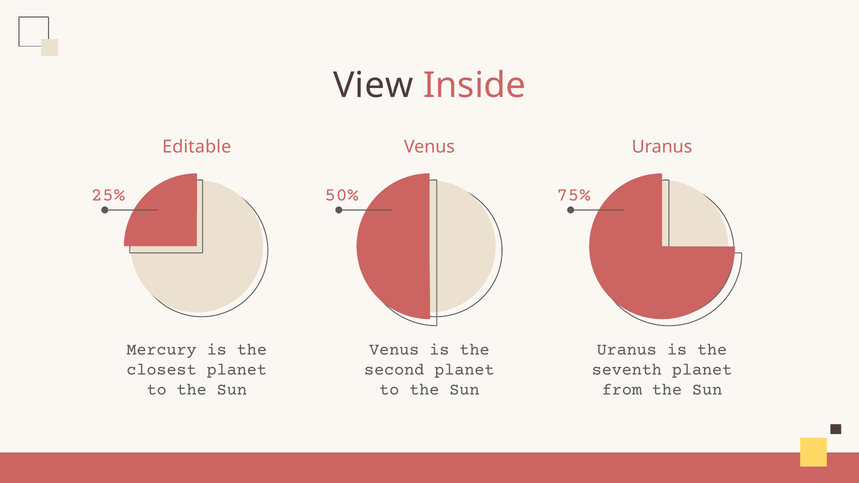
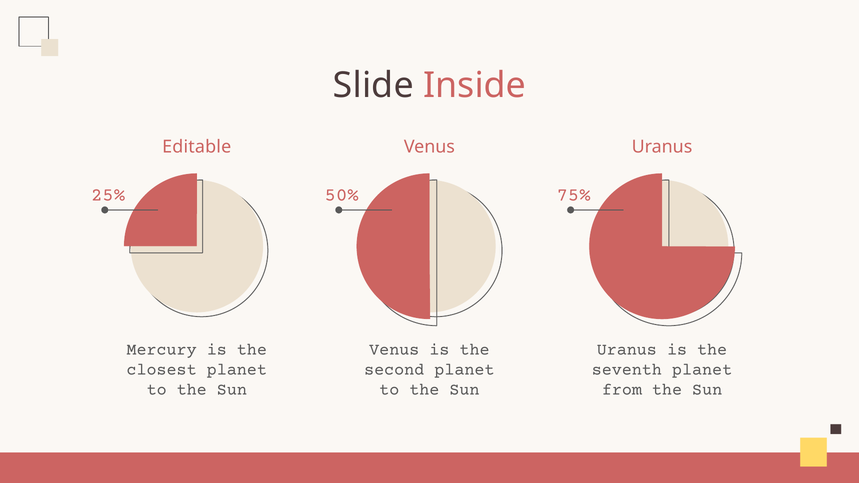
View: View -> Slide
